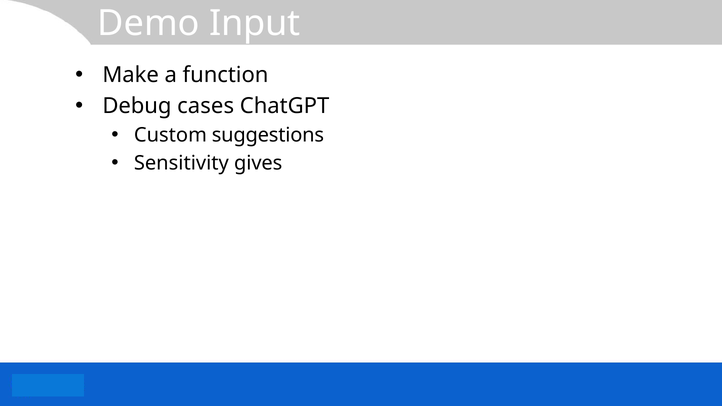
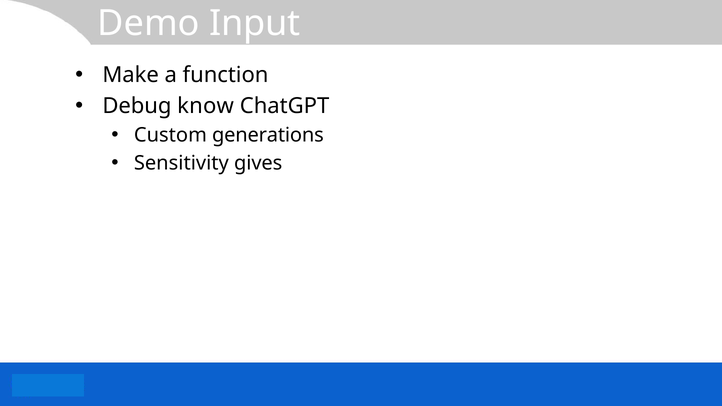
cases: cases -> know
suggestions: suggestions -> generations
